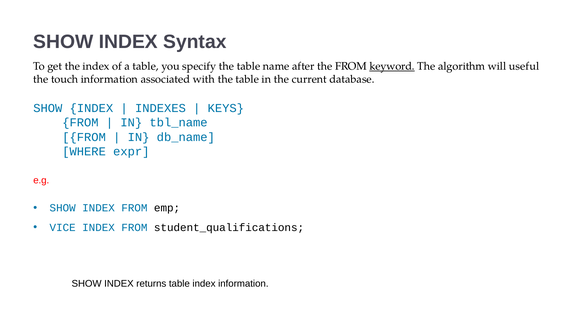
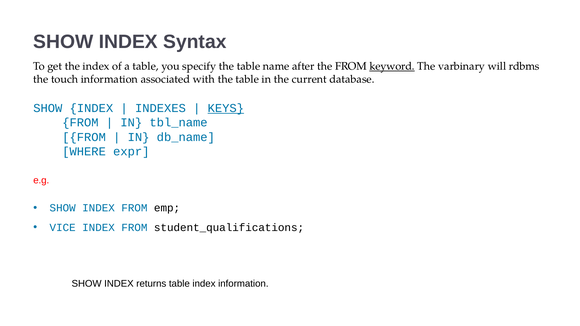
algorithm: algorithm -> varbinary
useful: useful -> rdbms
KEYS underline: none -> present
